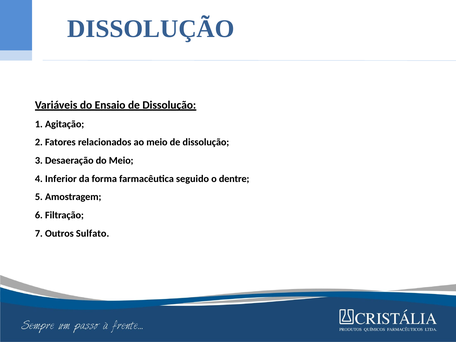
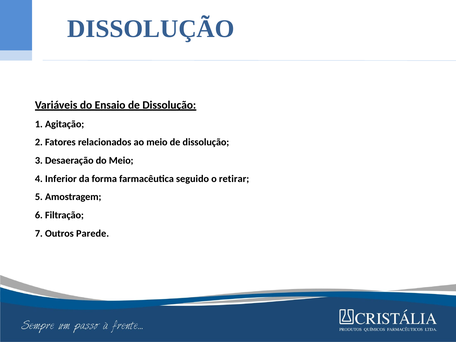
dentre: dentre -> retirar
Sulfato: Sulfato -> Parede
